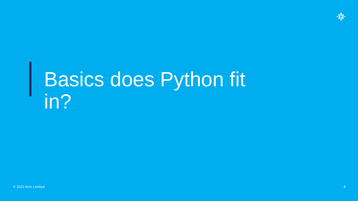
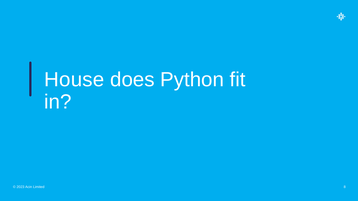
Basics: Basics -> House
